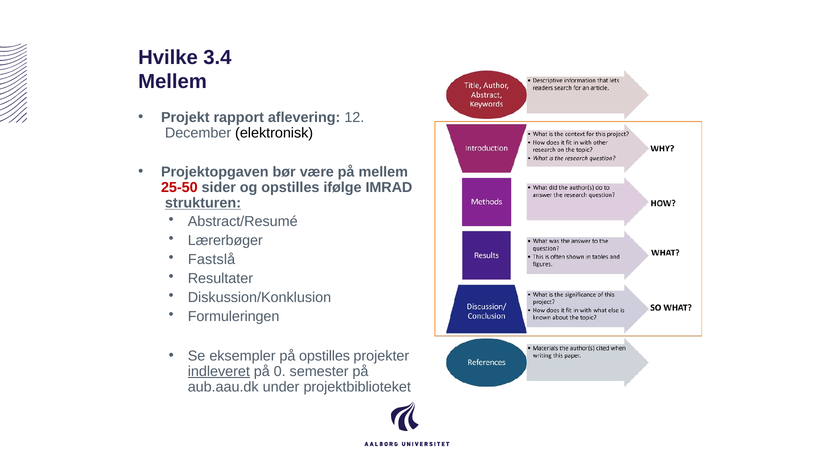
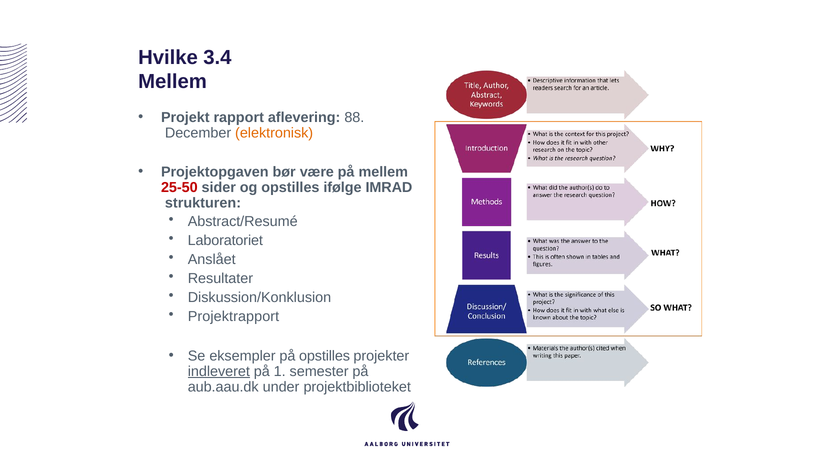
12: 12 -> 88
elektronisk colour: black -> orange
strukturen underline: present -> none
Lærerbøger: Lærerbøger -> Laboratoriet
Fastslå: Fastslå -> Anslået
Formuleringen: Formuleringen -> Projektrapport
0: 0 -> 1
